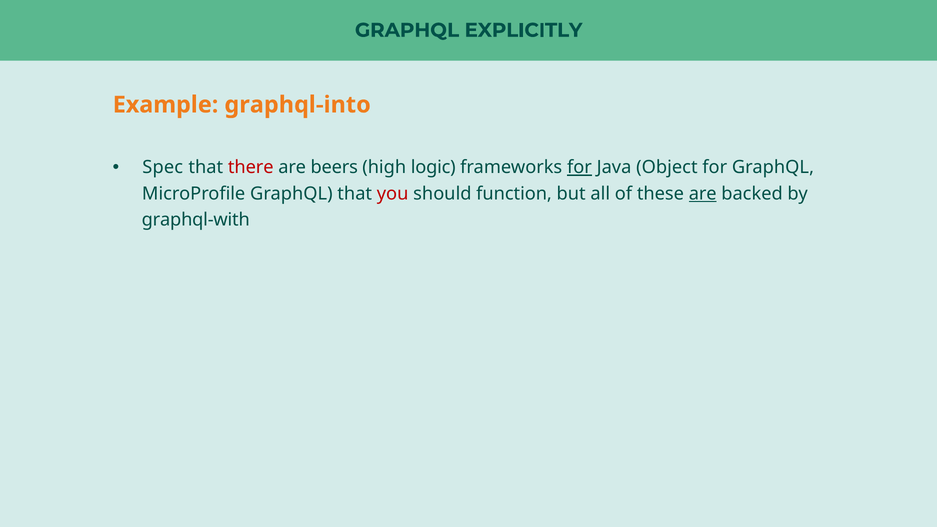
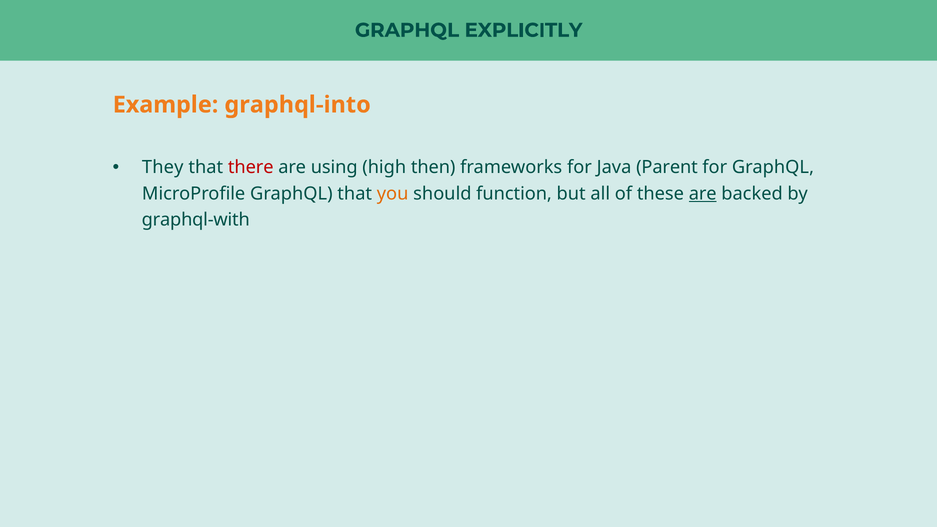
Spec: Spec -> They
beers: beers -> using
logic: logic -> then
for at (579, 167) underline: present -> none
Object: Object -> Parent
you colour: red -> orange
